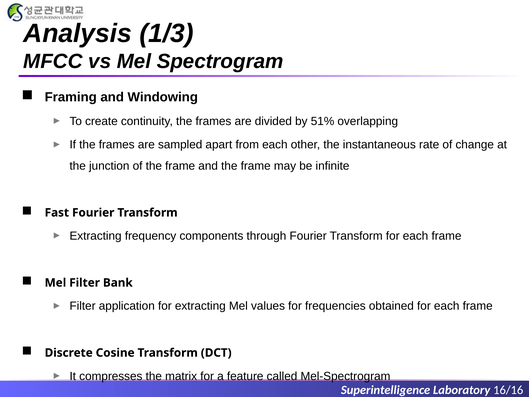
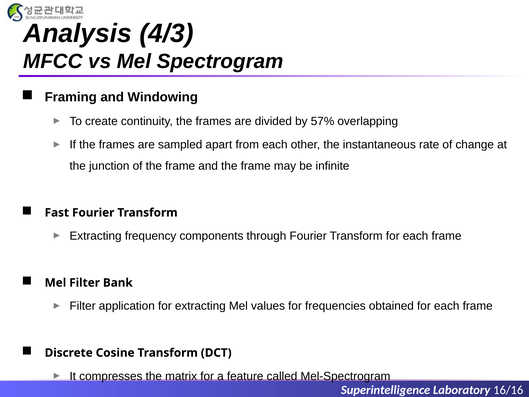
1/3: 1/3 -> 4/3
51%: 51% -> 57%
